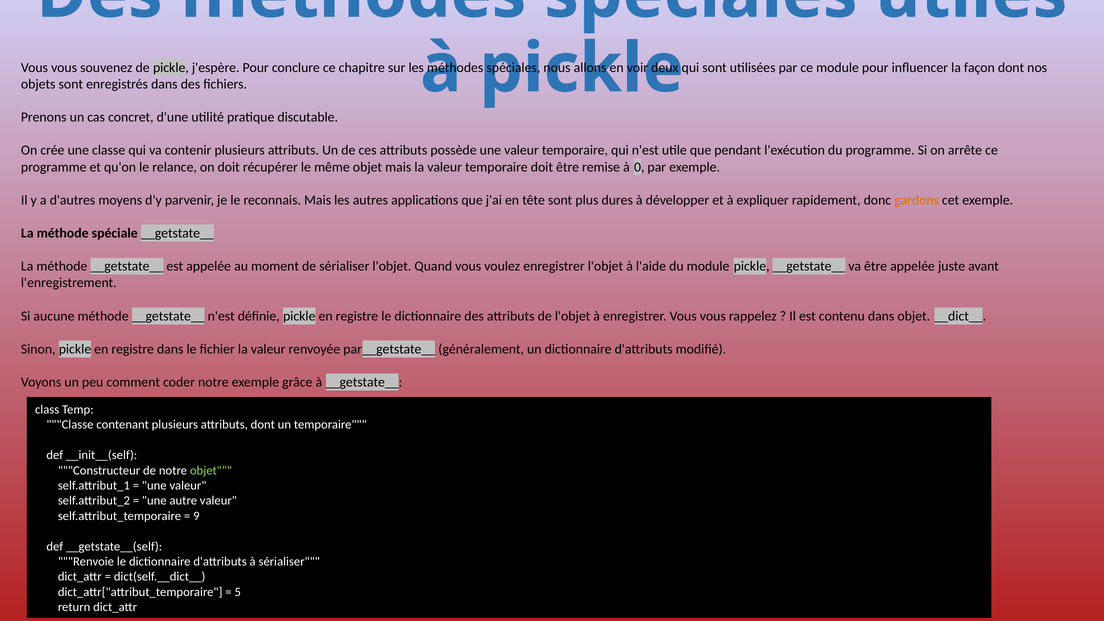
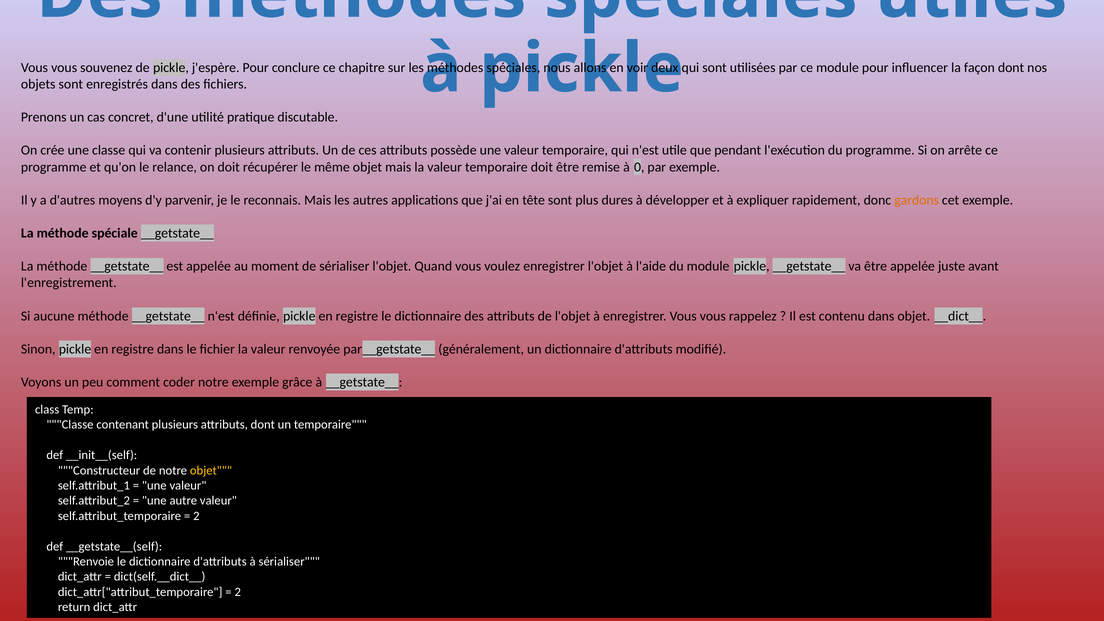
objet at (211, 470) colour: light green -> yellow
9 at (196, 516): 9 -> 2
5 at (238, 592): 5 -> 2
